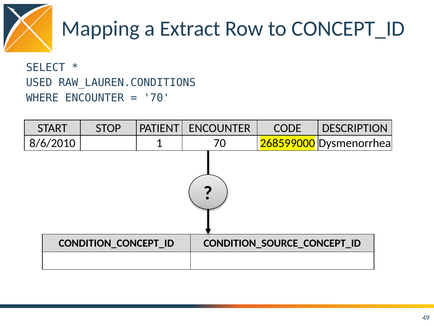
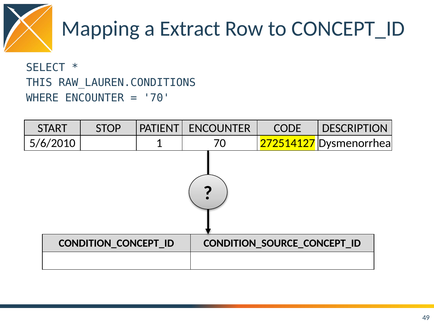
USED: USED -> THIS
8/6/2010: 8/6/2010 -> 5/6/2010
268599000: 268599000 -> 272514127
